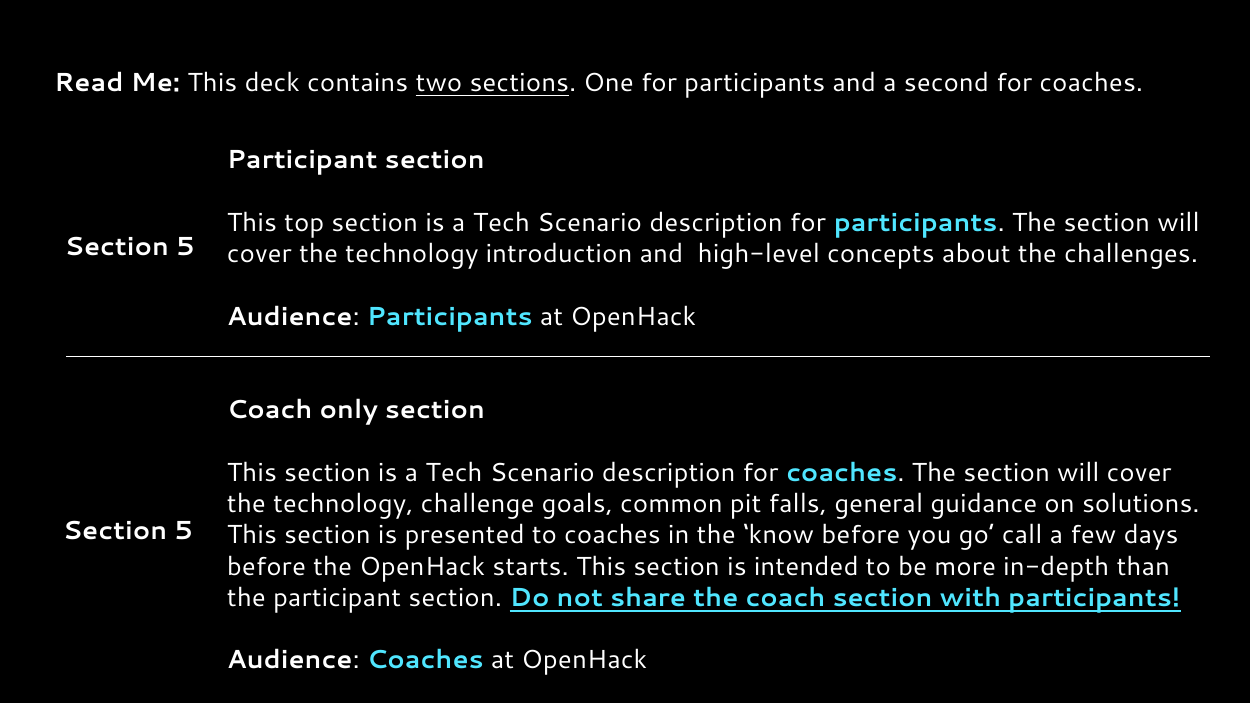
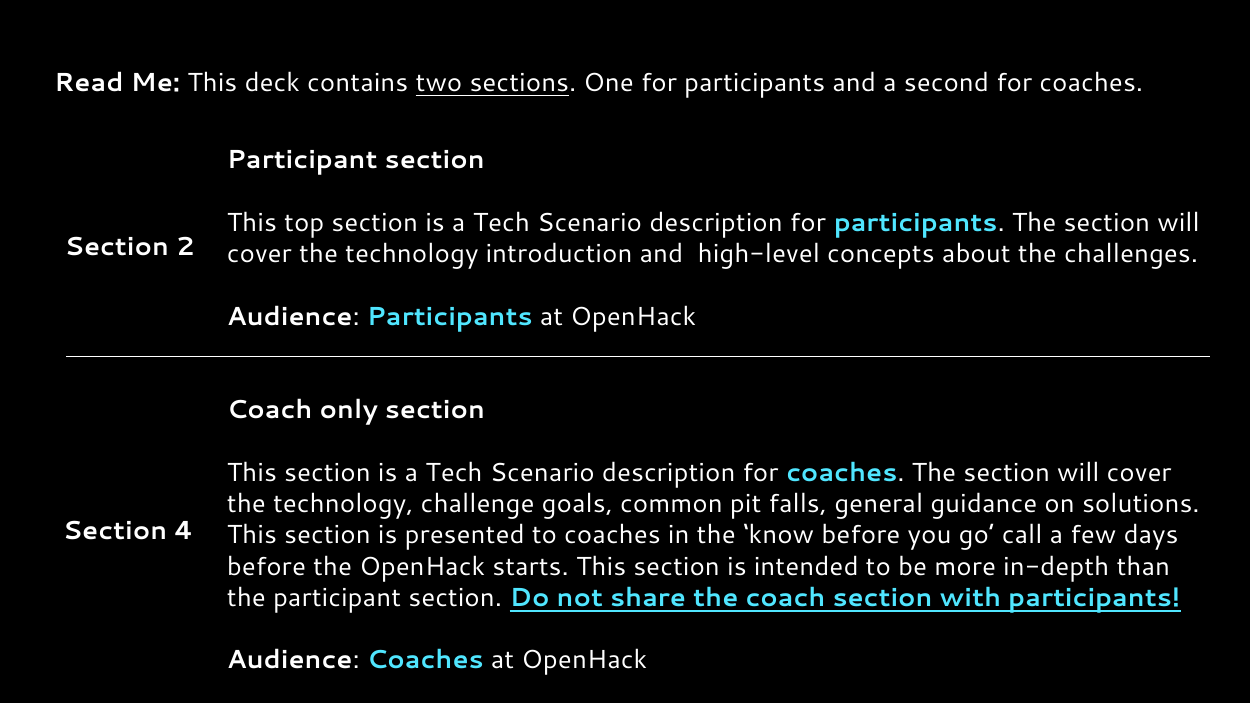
5 at (185, 247): 5 -> 2
5 at (184, 531): 5 -> 4
